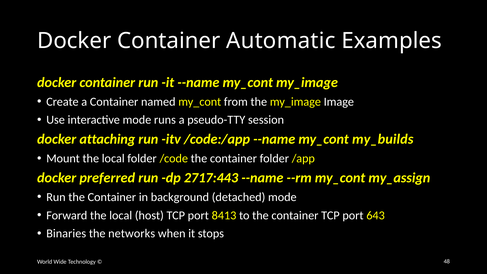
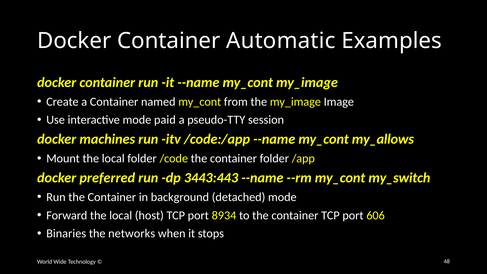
runs: runs -> paid
attaching: attaching -> machines
my_builds: my_builds -> my_allows
2717:443: 2717:443 -> 3443:443
my_assign: my_assign -> my_switch
8413: 8413 -> 8934
643: 643 -> 606
